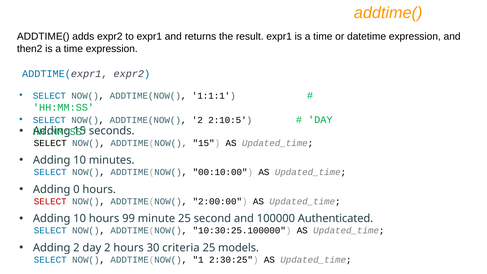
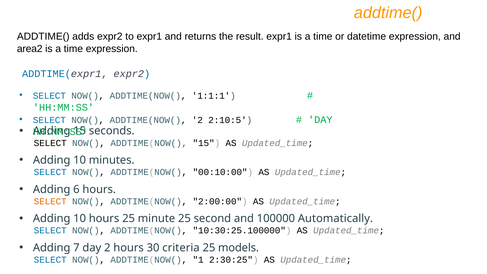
then2: then2 -> area2
0: 0 -> 6
SELECT at (50, 201) colour: red -> orange
hours 99: 99 -> 25
Authenticated: Authenticated -> Automatically
Adding 2: 2 -> 7
